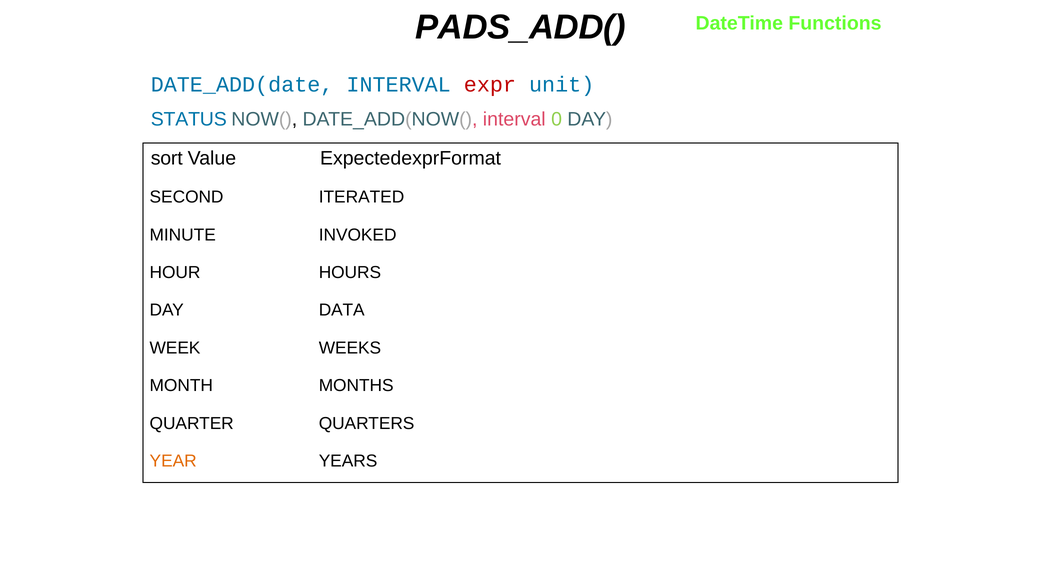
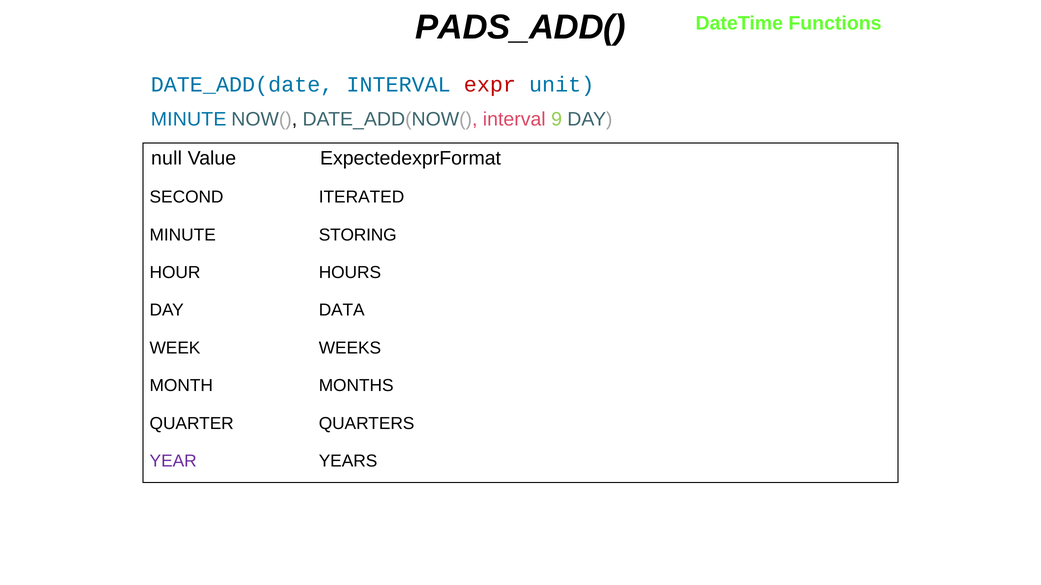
STATUS at (189, 119): STATUS -> MINUTE
0: 0 -> 9
sort: sort -> null
INVOKED: INVOKED -> STORING
YEAR colour: orange -> purple
